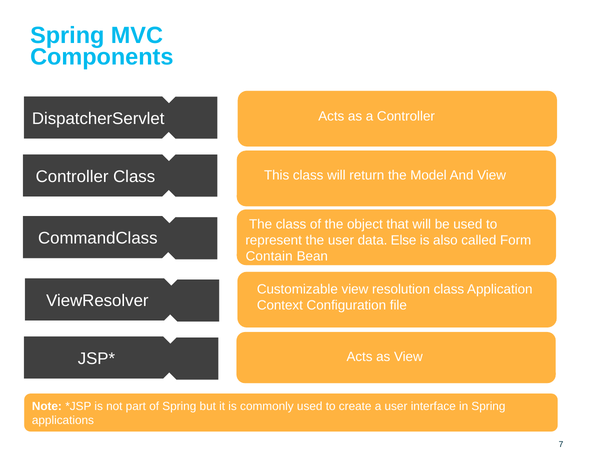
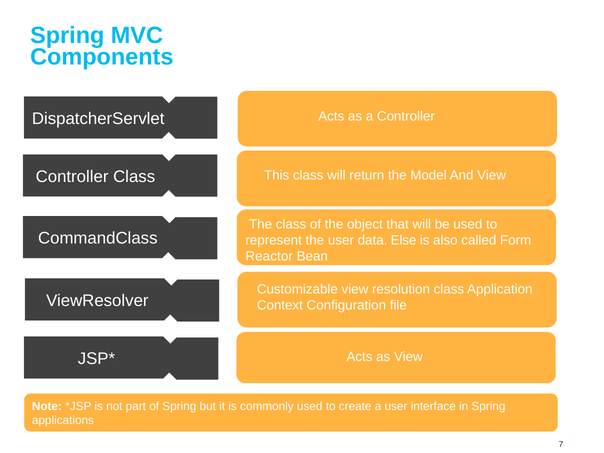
Contain: Contain -> Reactor
